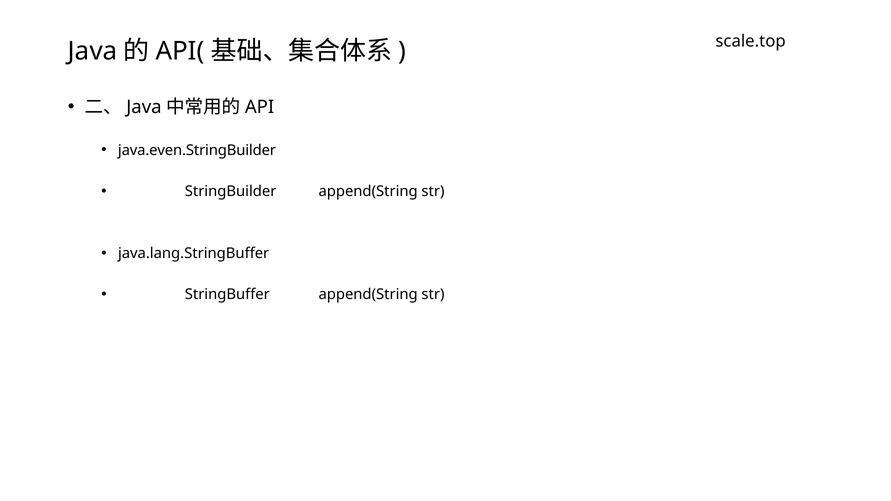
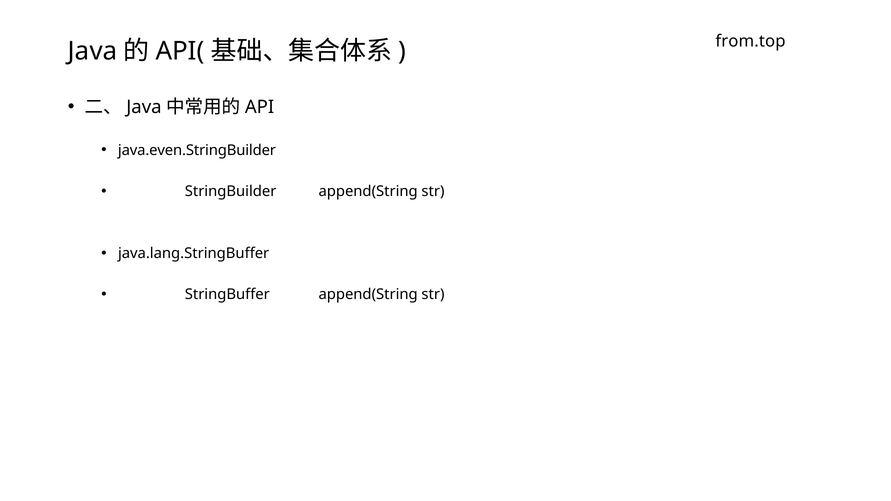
scale.top: scale.top -> from.top
